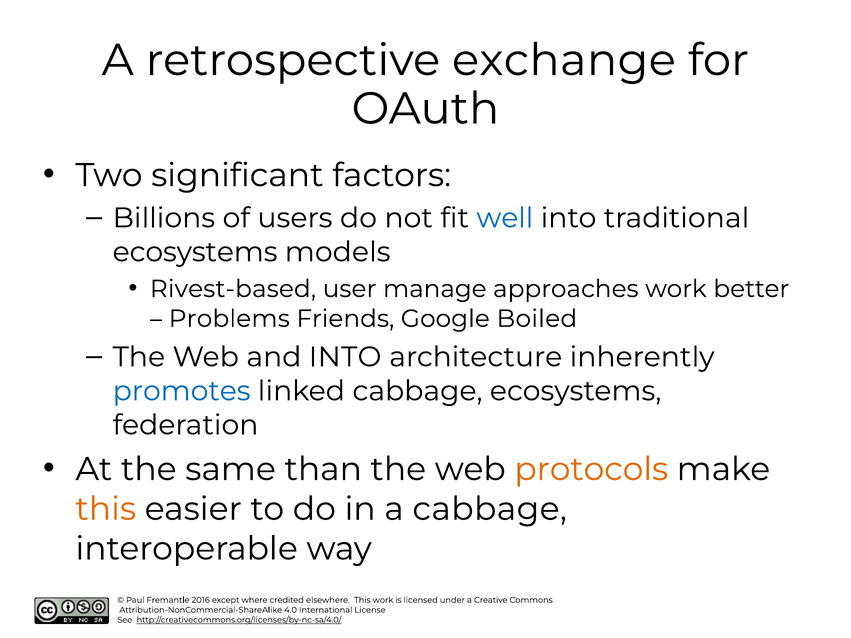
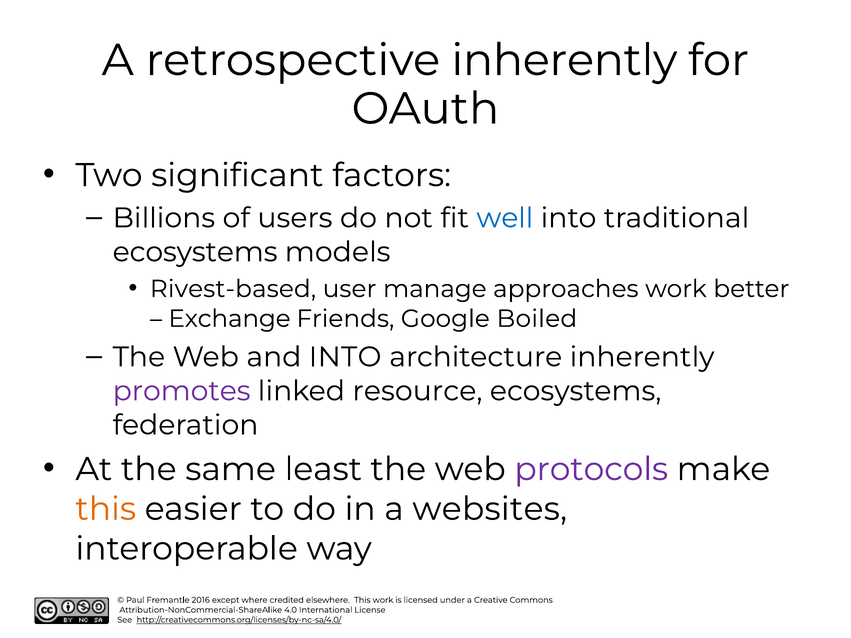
retrospective exchange: exchange -> inherently
Problems: Problems -> Exchange
promotes colour: blue -> purple
linked cabbage: cabbage -> resource
than: than -> least
protocols colour: orange -> purple
a cabbage: cabbage -> websites
